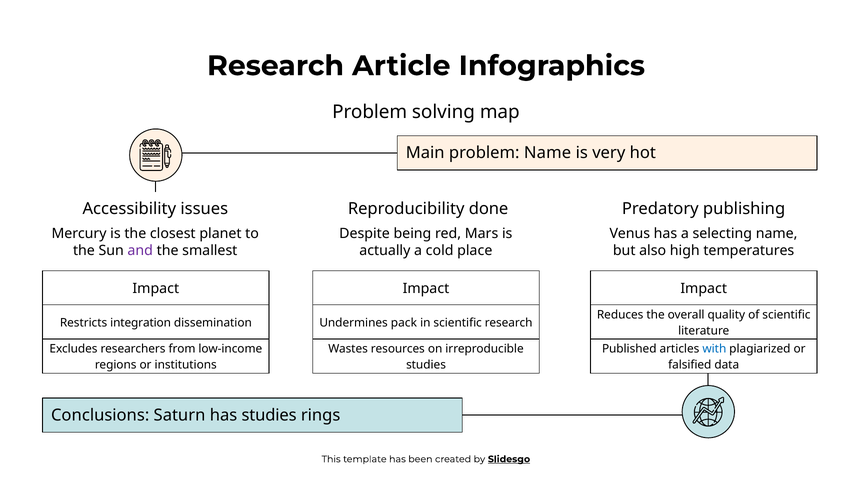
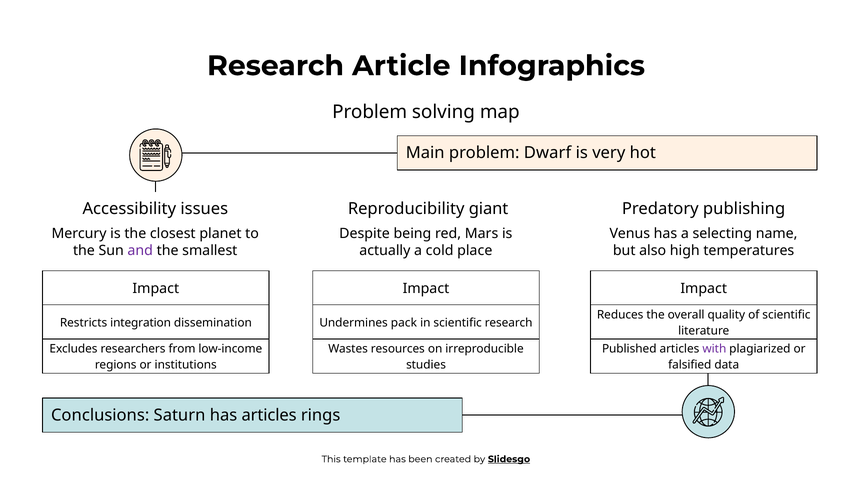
problem Name: Name -> Dwarf
done: done -> giant
with colour: blue -> purple
has studies: studies -> articles
